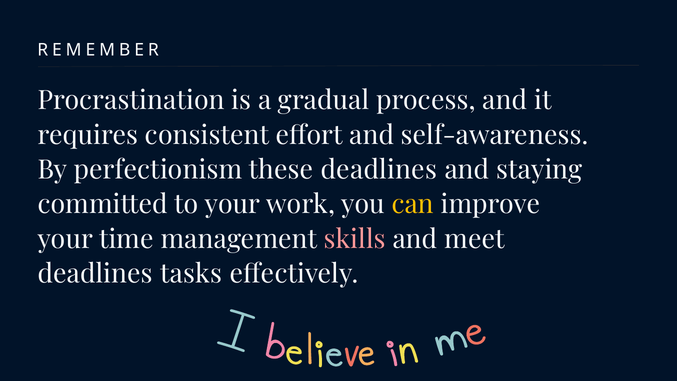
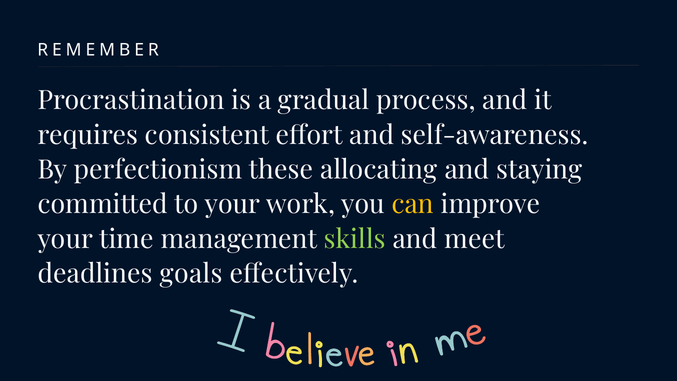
these deadlines: deadlines -> allocating
skills colour: pink -> light green
tasks: tasks -> goals
